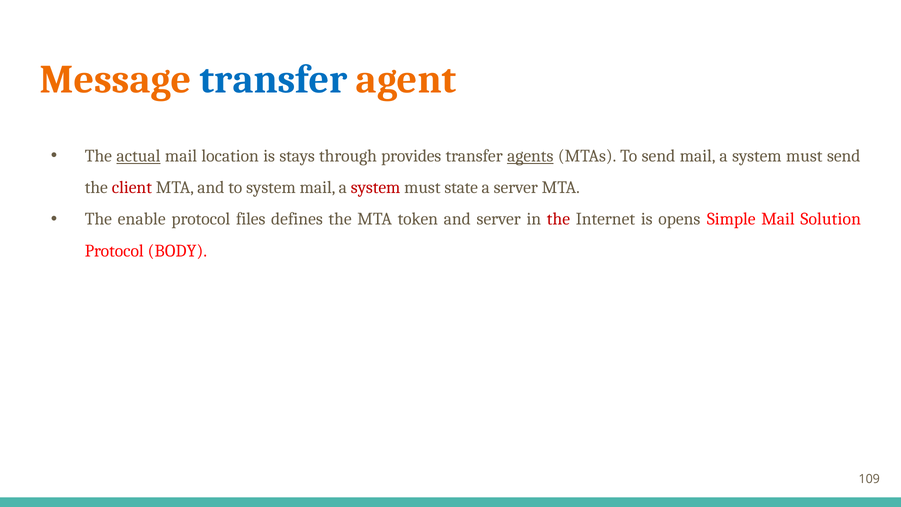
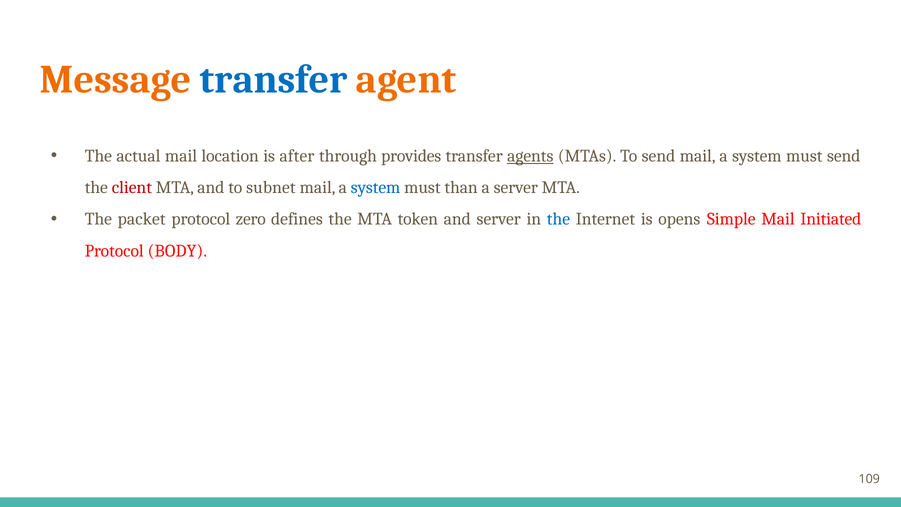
actual underline: present -> none
stays: stays -> after
to system: system -> subnet
system at (376, 188) colour: red -> blue
state: state -> than
enable: enable -> packet
files: files -> zero
the at (558, 219) colour: red -> blue
Solution: Solution -> Initiated
